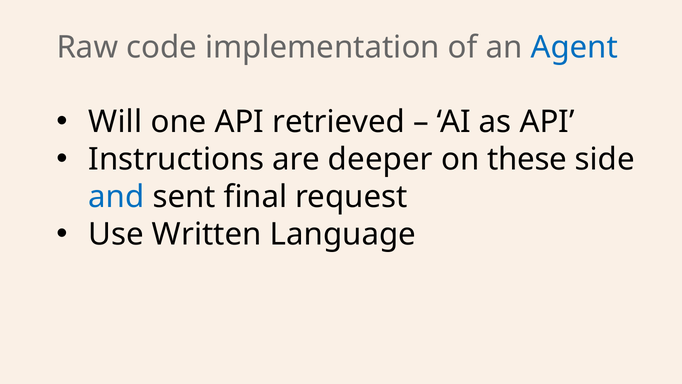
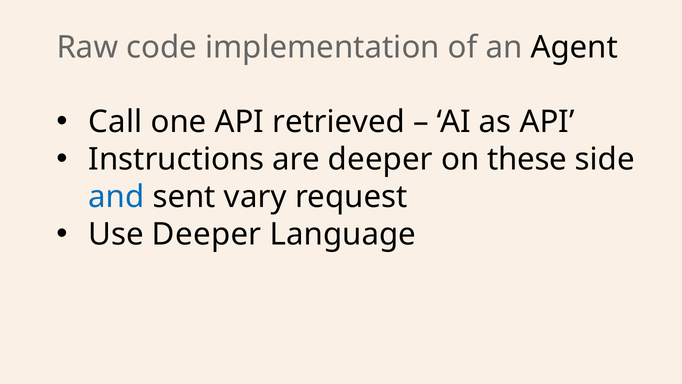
Agent colour: blue -> black
Will: Will -> Call
final: final -> vary
Use Written: Written -> Deeper
